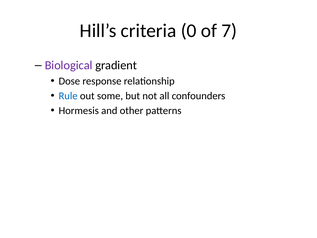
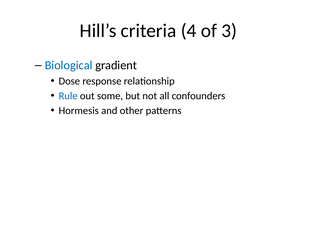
0: 0 -> 4
7: 7 -> 3
Biological colour: purple -> blue
